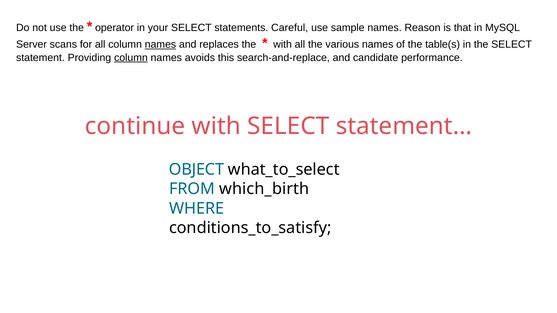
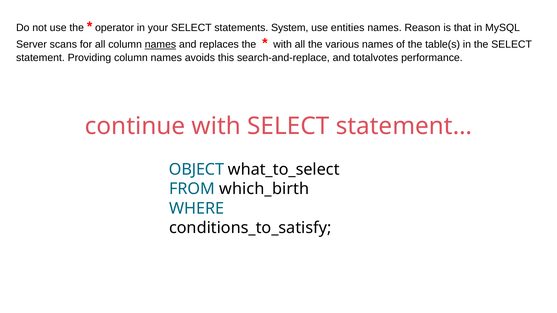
Careful: Careful -> System
sample: sample -> entities
column at (131, 58) underline: present -> none
candidate: candidate -> totalvotes
